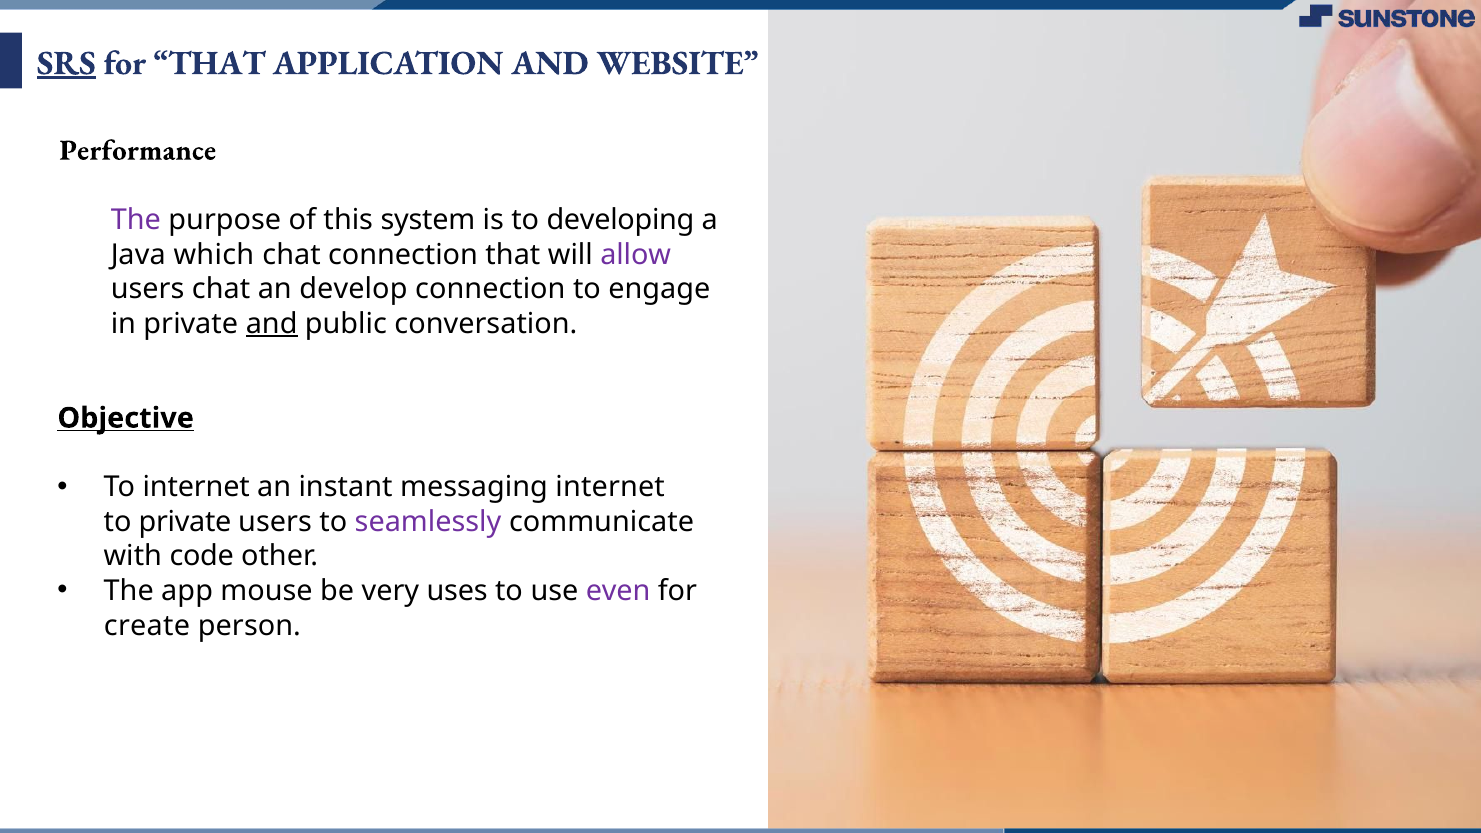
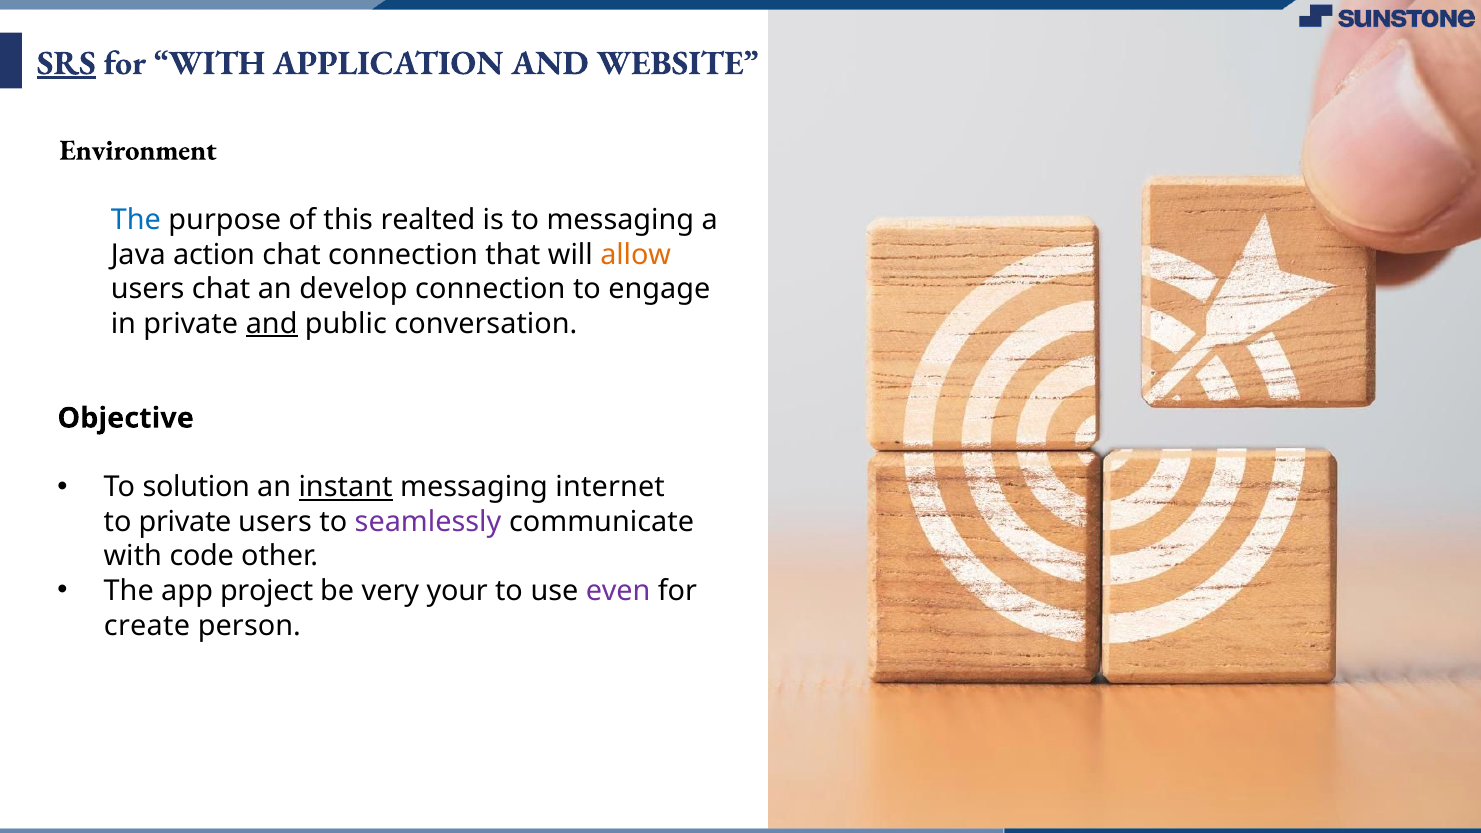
for THAT: THAT -> WITH
Performance: Performance -> Environment
The at (136, 220) colour: purple -> blue
system: system -> realted
to developing: developing -> messaging
which: which -> action
allow colour: purple -> orange
Objective underline: present -> none
To internet: internet -> solution
instant underline: none -> present
mouse: mouse -> project
uses: uses -> your
